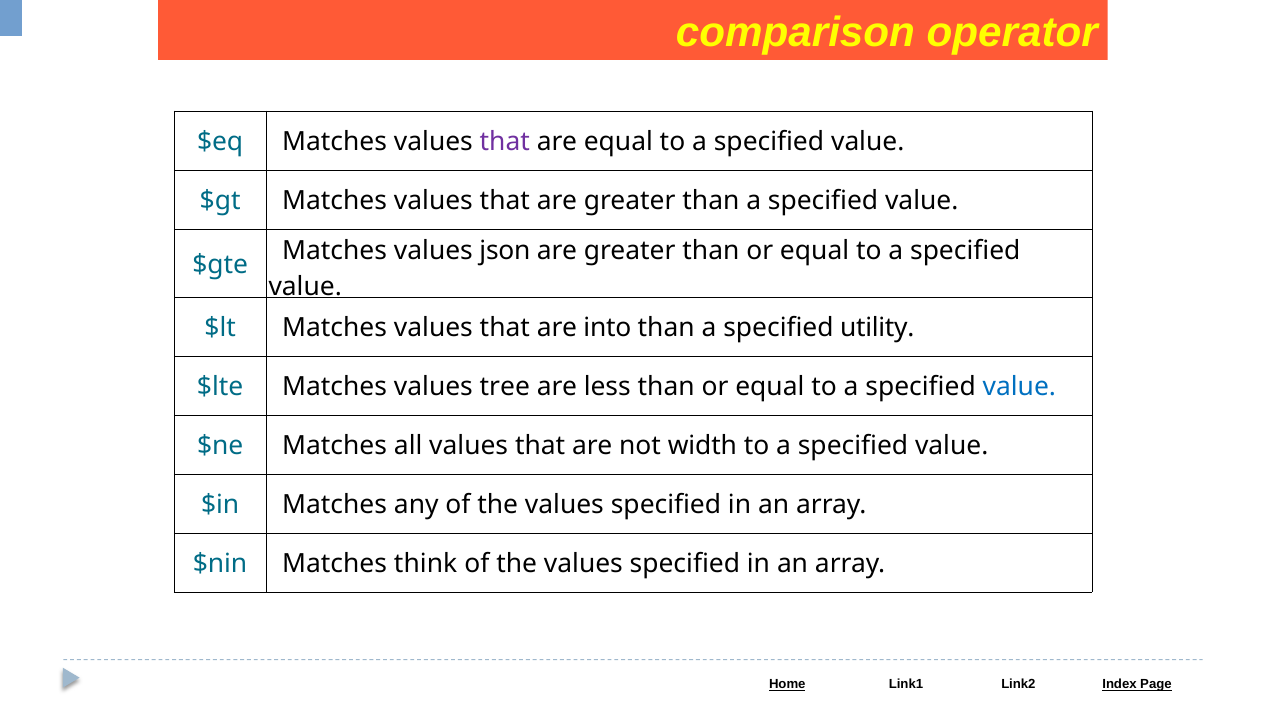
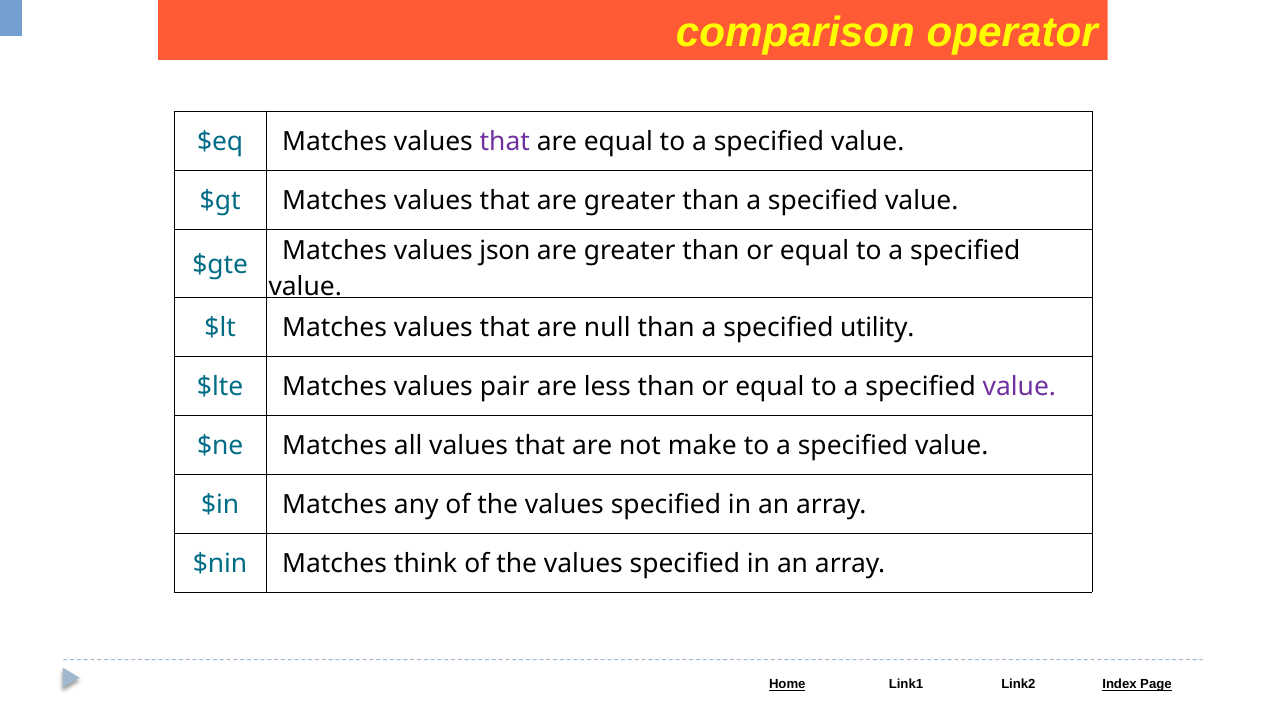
into: into -> null
tree: tree -> pair
value at (1019, 387) colour: blue -> purple
width: width -> make
